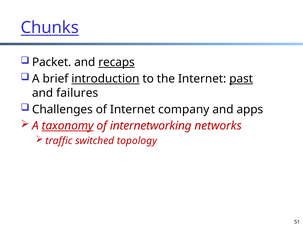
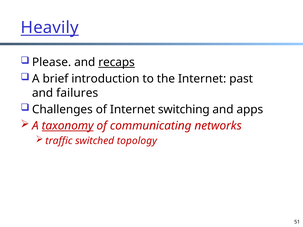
Chunks: Chunks -> Heavily
Packet: Packet -> Please
introduction underline: present -> none
past underline: present -> none
company: company -> switching
internetworking: internetworking -> communicating
